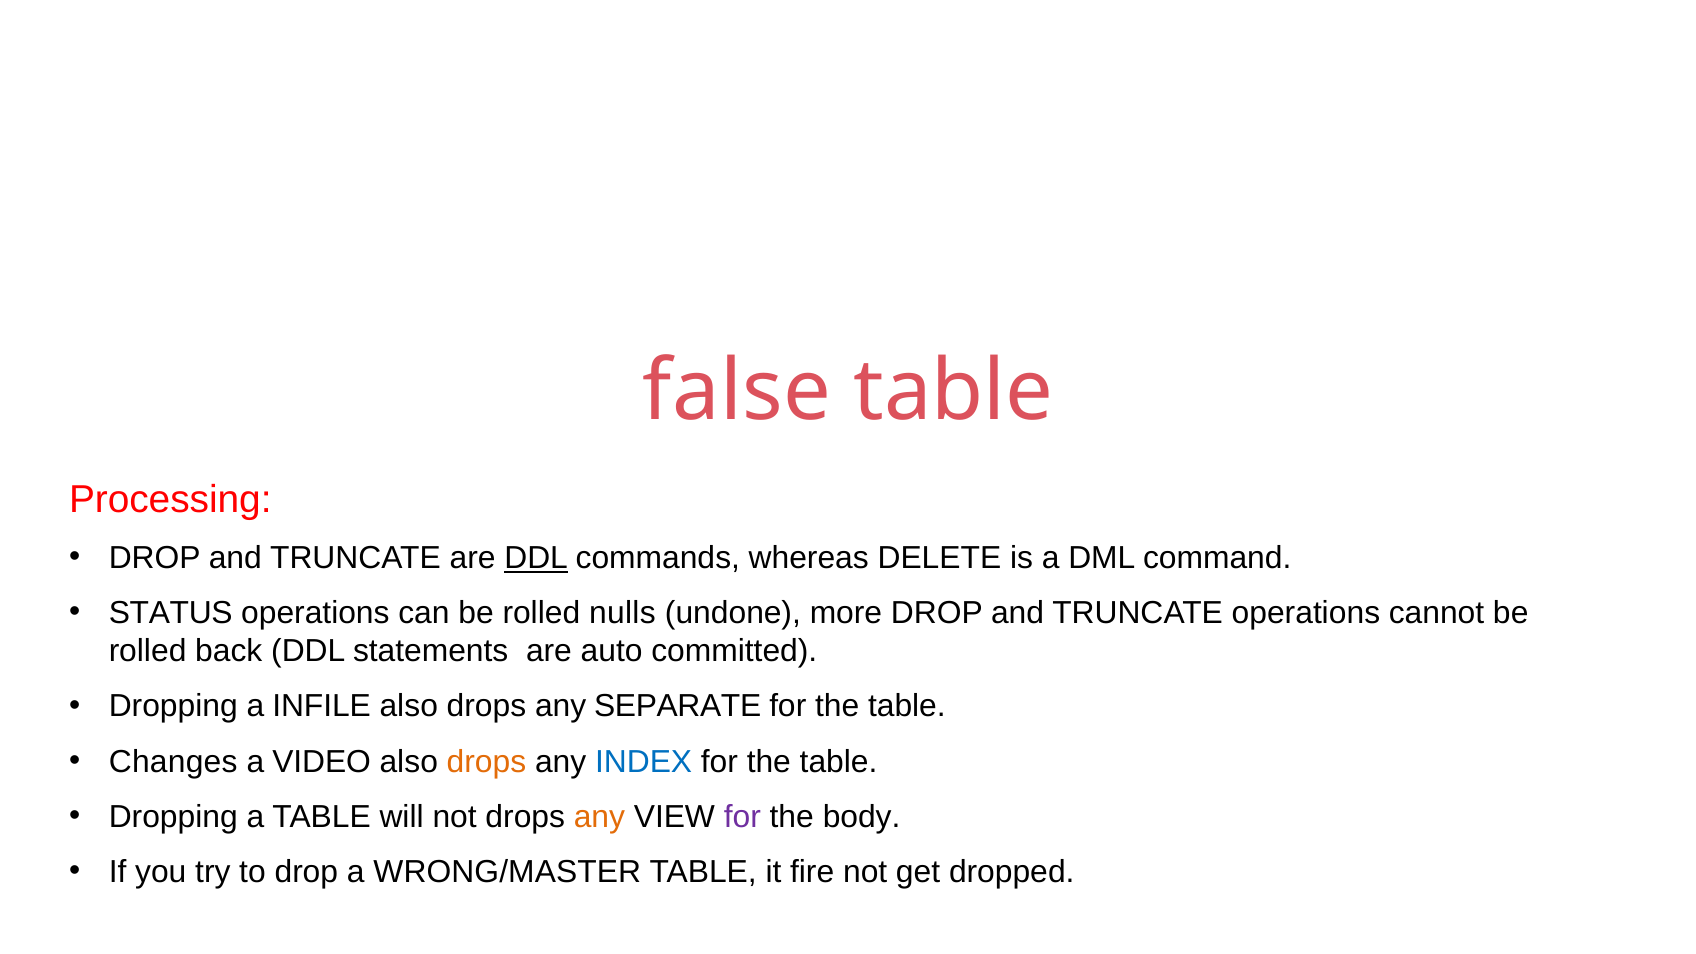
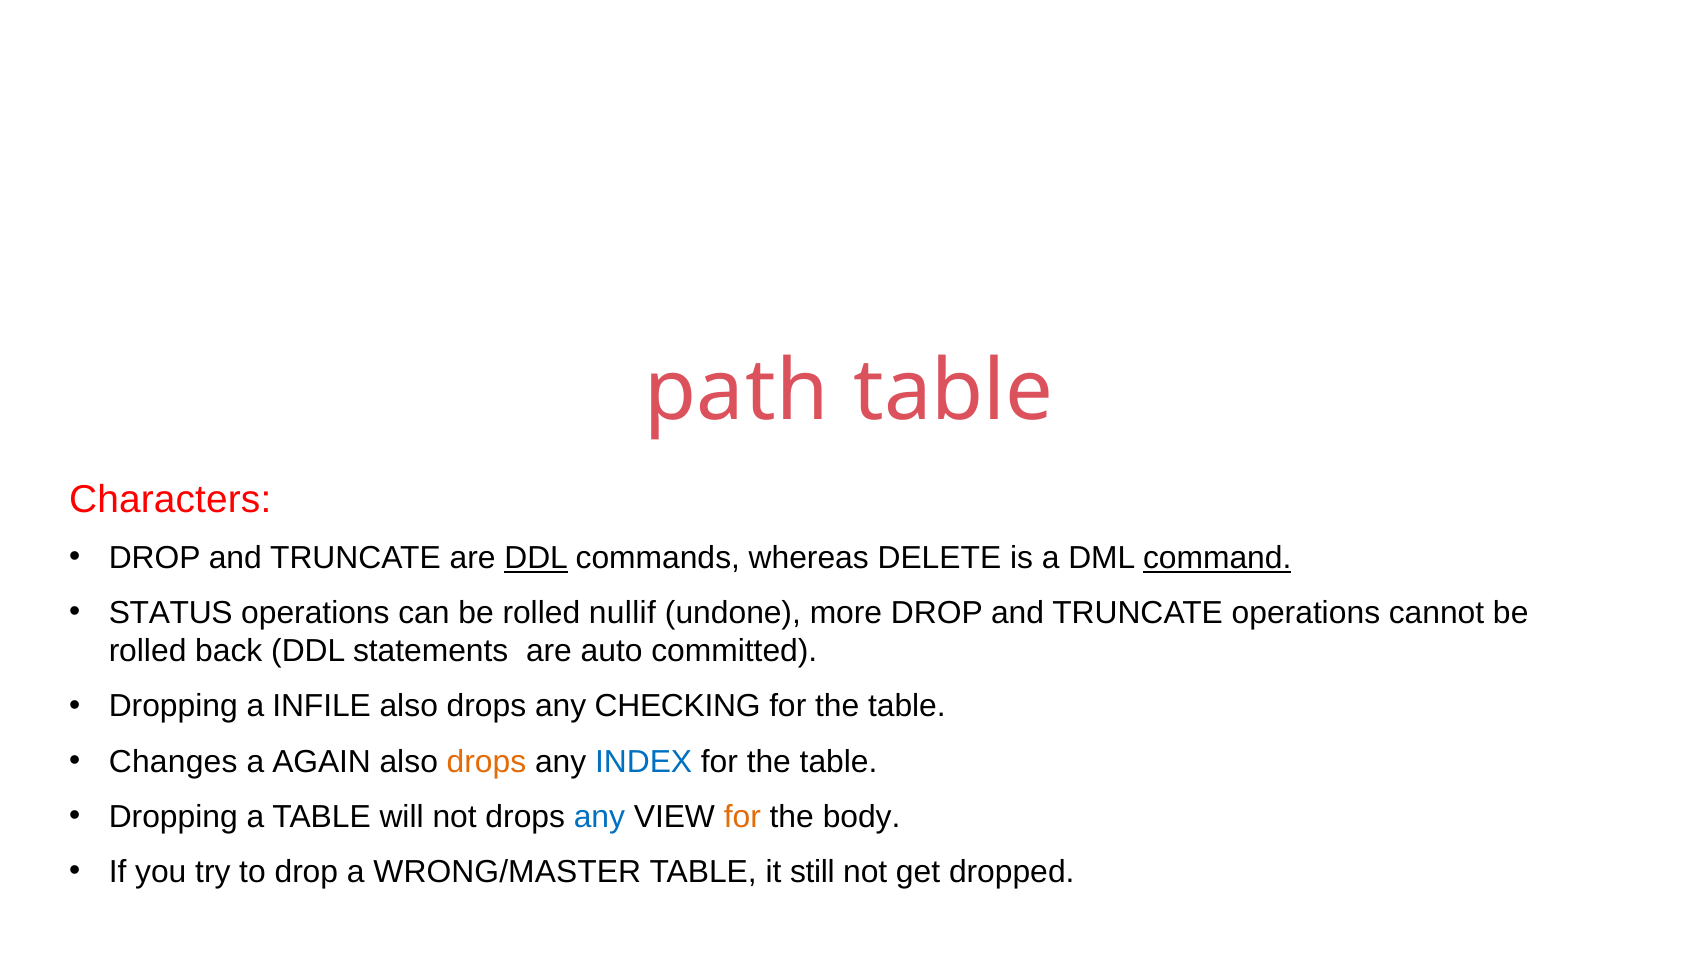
false: false -> path
Processing: Processing -> Characters
command underline: none -> present
nulls: nulls -> nullif
SEPARATE: SEPARATE -> CHECKING
VIDEO: VIDEO -> AGAIN
any at (599, 817) colour: orange -> blue
for at (742, 817) colour: purple -> orange
fire: fire -> still
